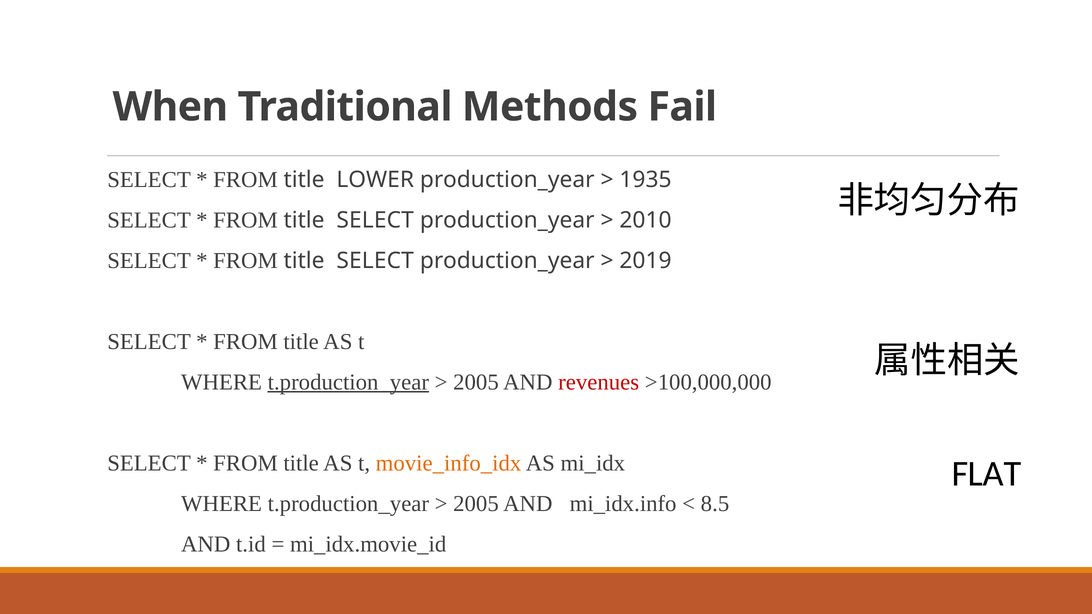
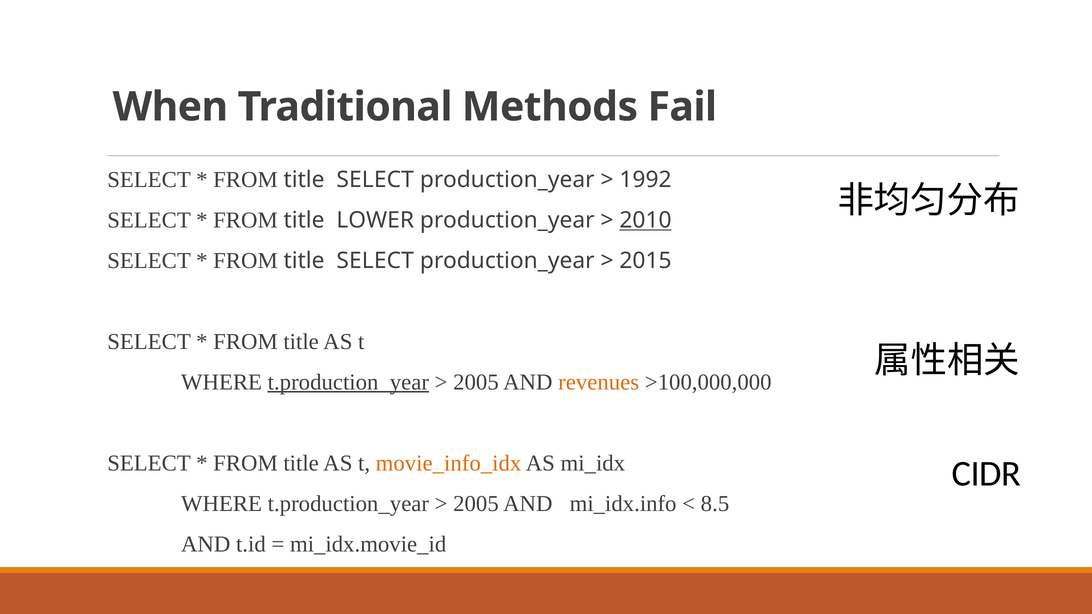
LOWER at (375, 180): LOWER -> SELECT
1935: 1935 -> 1992
SELECT at (375, 220): SELECT -> LOWER
2010 underline: none -> present
2019: 2019 -> 2015
revenues colour: red -> orange
FLAT: FLAT -> CIDR
